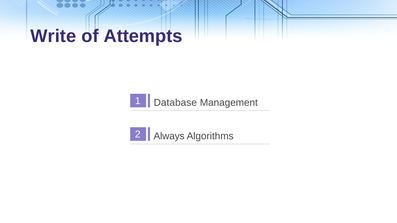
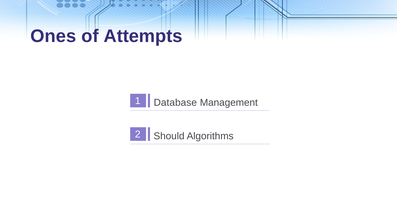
Write: Write -> Ones
Always: Always -> Should
